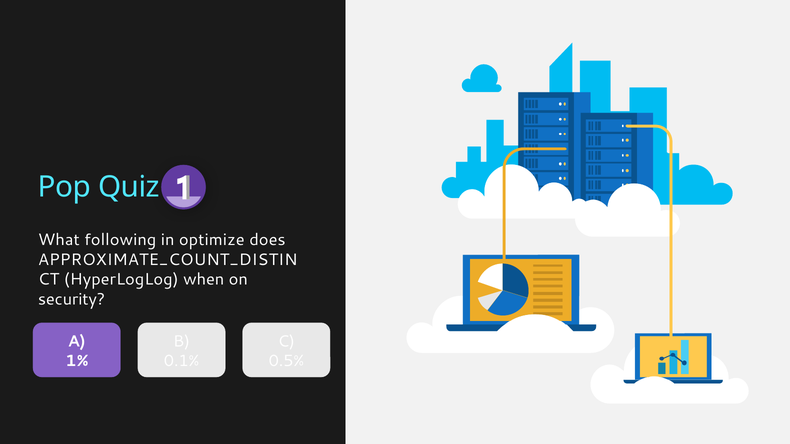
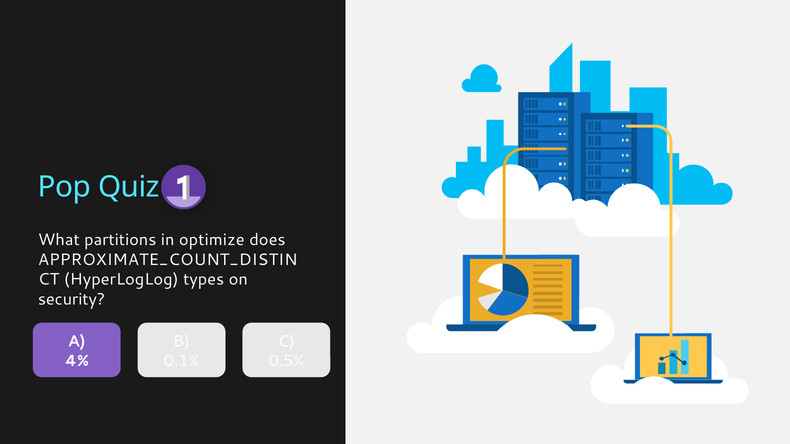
following: following -> partitions
when: when -> types
1%: 1% -> 4%
